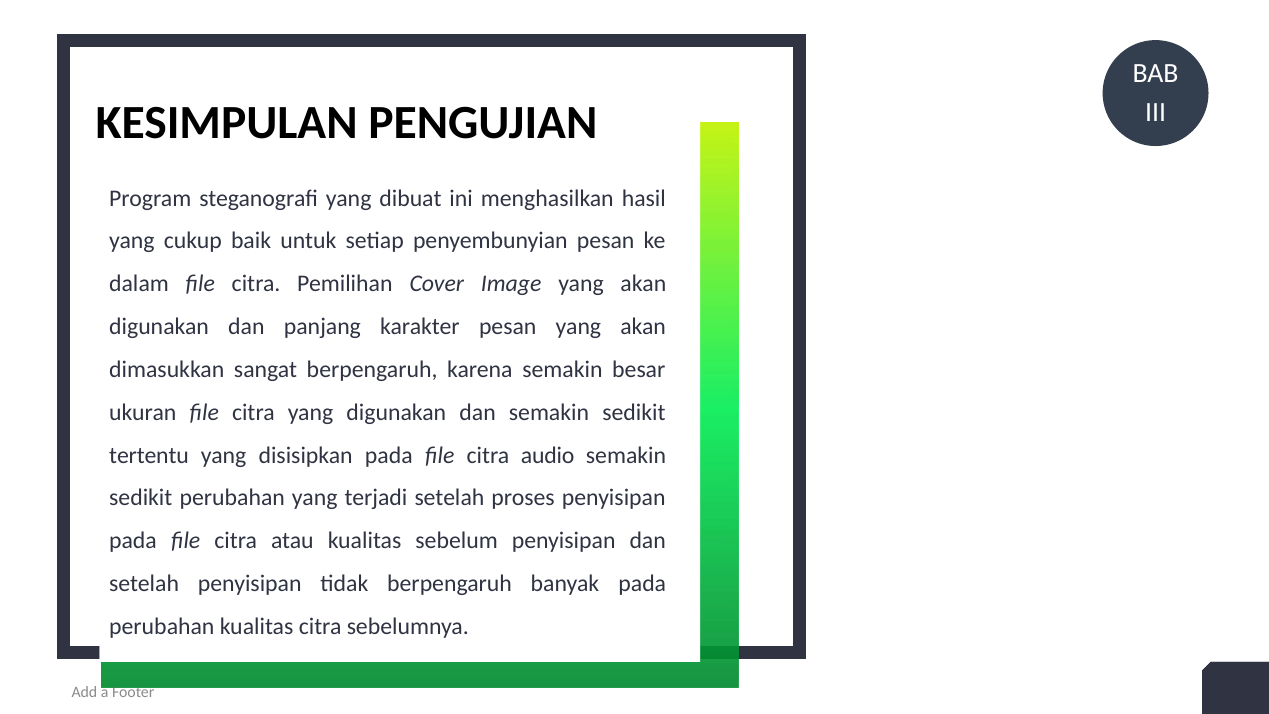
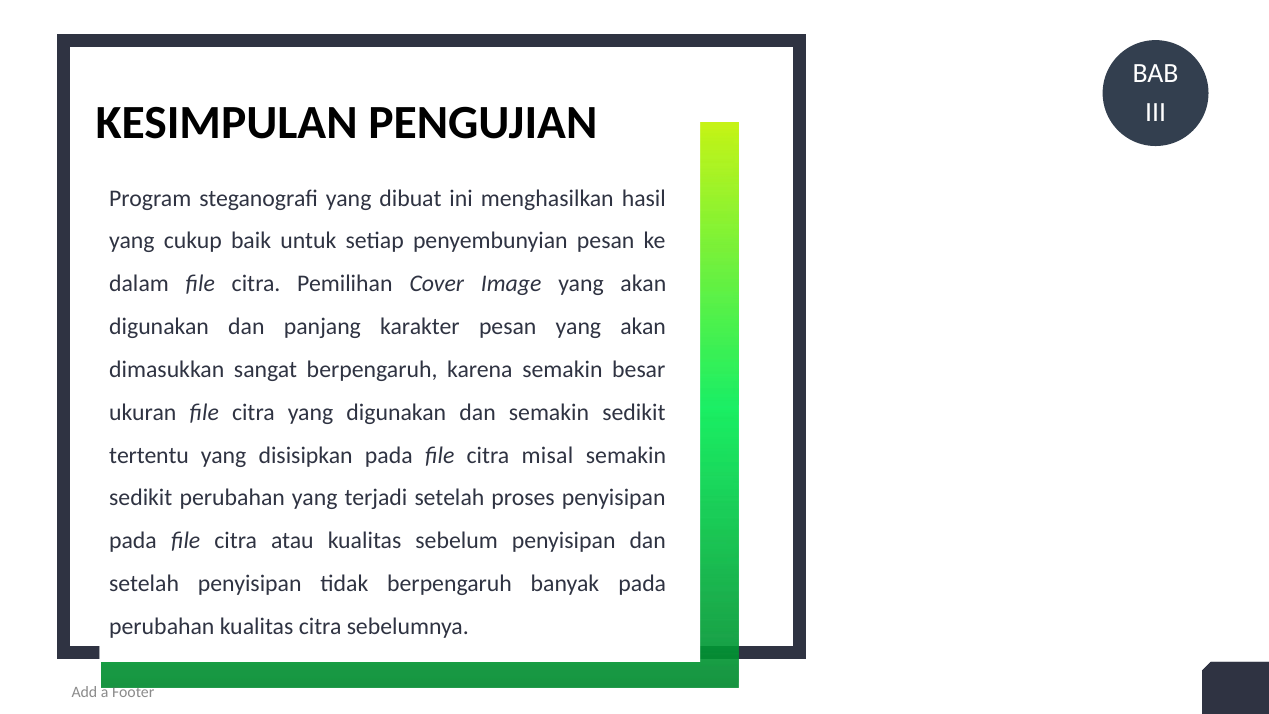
audio: audio -> misal
